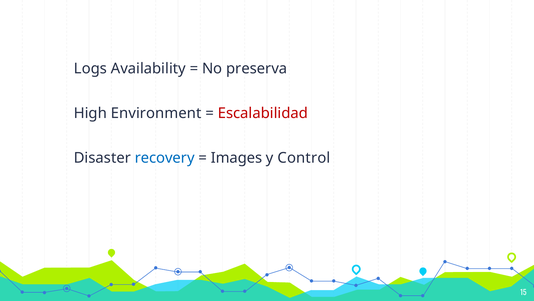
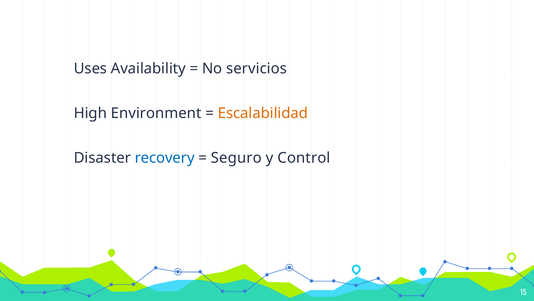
Logs: Logs -> Uses
preserva: preserva -> servicios
Escalabilidad colour: red -> orange
Images: Images -> Seguro
